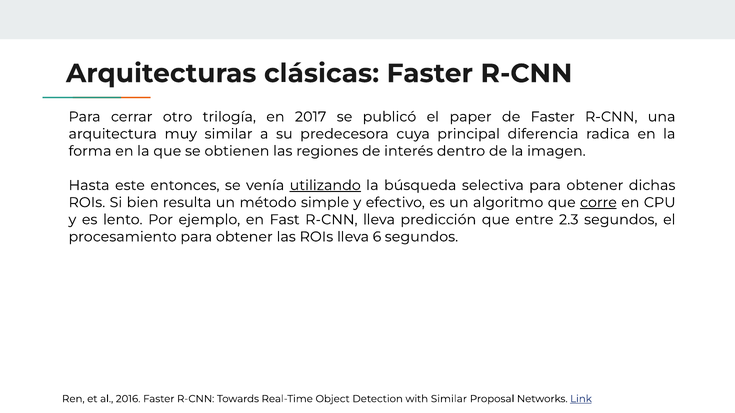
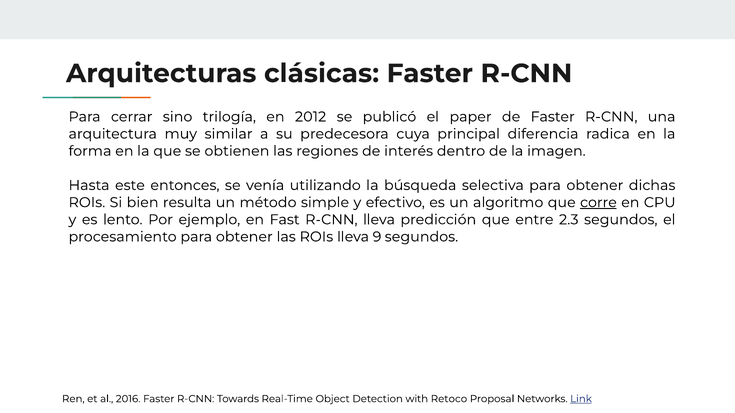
otro: otro -> sino
2017: 2017 -> 2012
utilizando underline: present -> none
6: 6 -> 9
with Similar: Similar -> Retoco
